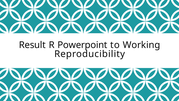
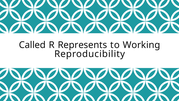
Result: Result -> Called
Powerpoint: Powerpoint -> Represents
